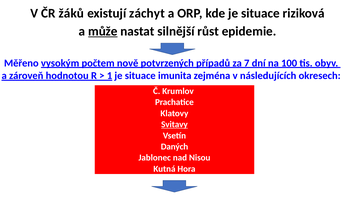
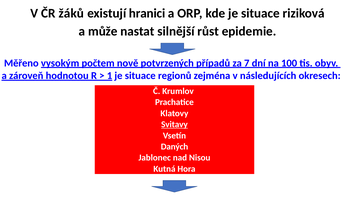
záchyt: záchyt -> hranici
může underline: present -> none
imunita: imunita -> regionů
